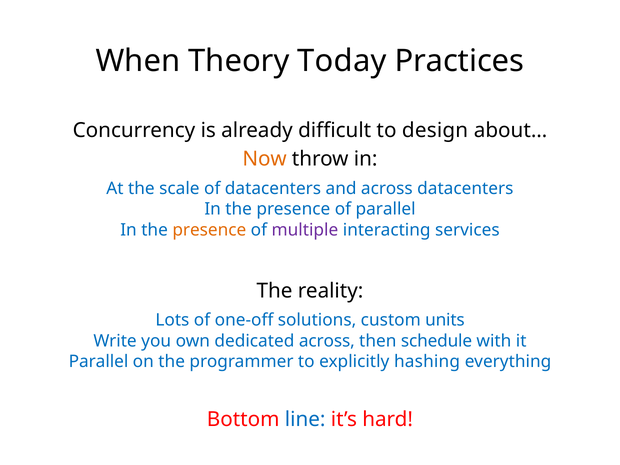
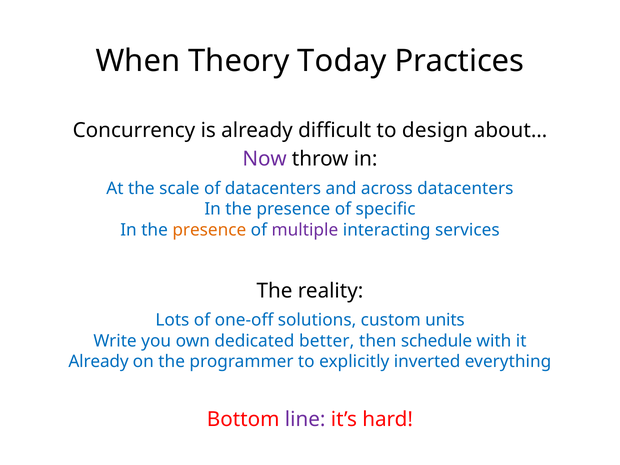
Now colour: orange -> purple
of parallel: parallel -> specific
dedicated across: across -> better
Parallel at (98, 362): Parallel -> Already
hashing: hashing -> inverted
line colour: blue -> purple
